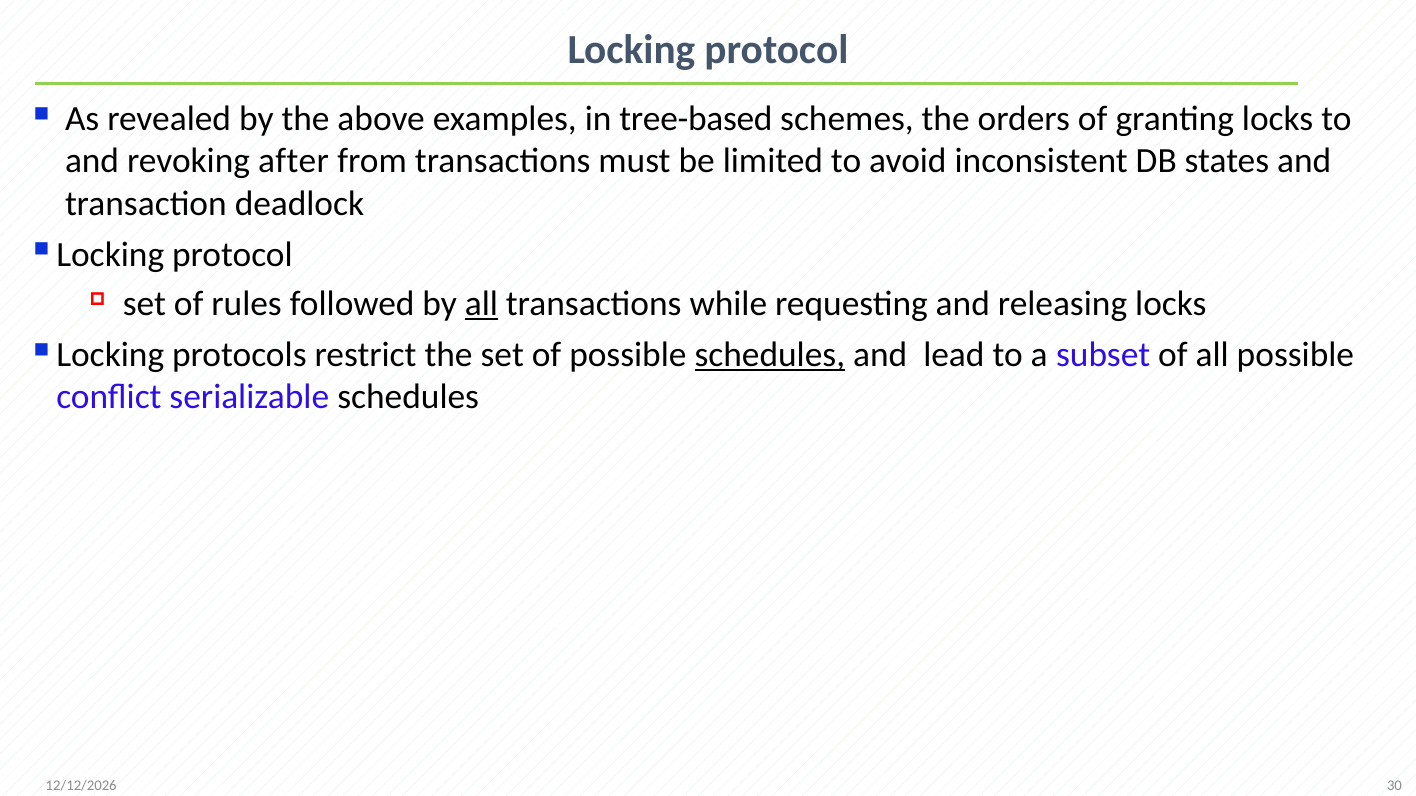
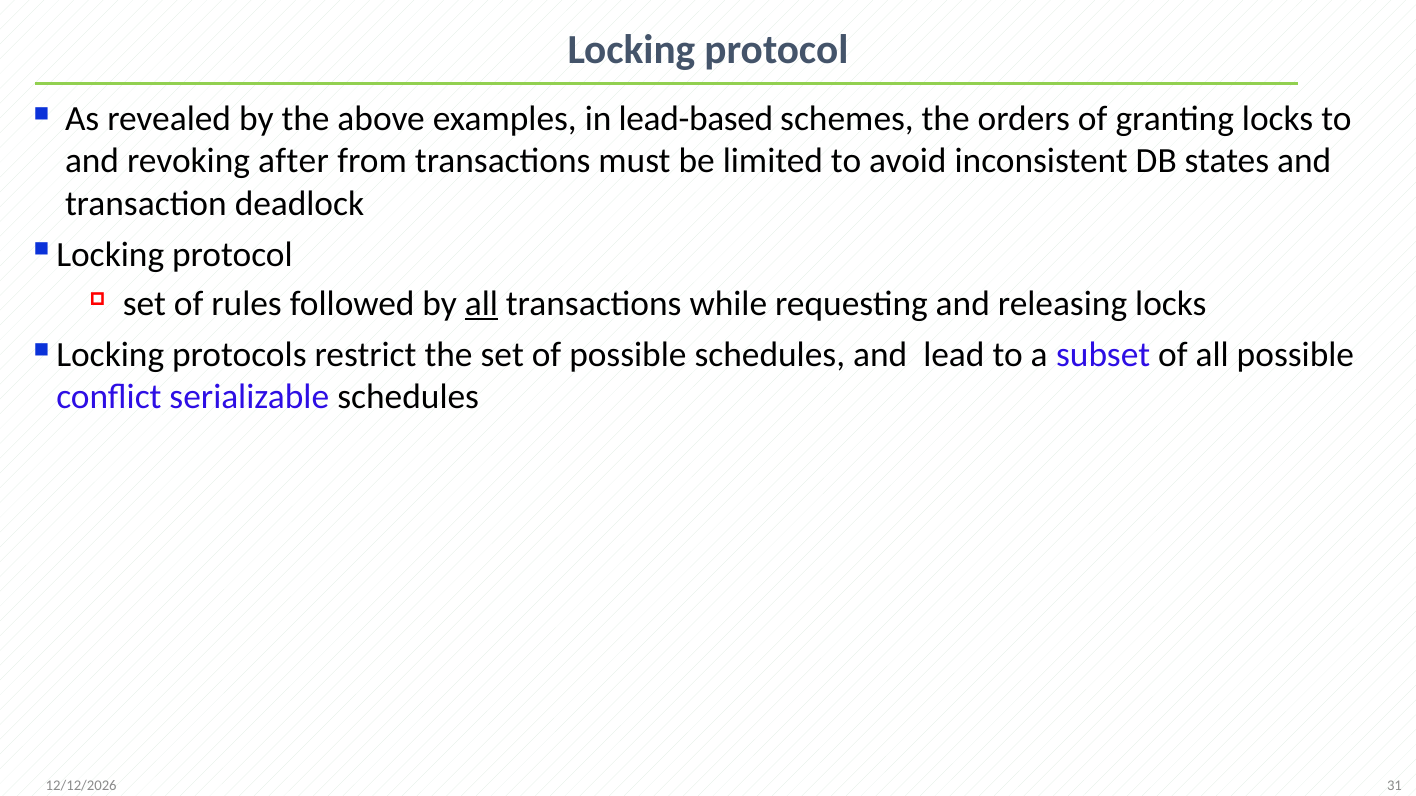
tree-based: tree-based -> lead-based
schedules at (770, 355) underline: present -> none
30: 30 -> 31
